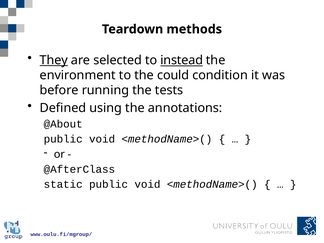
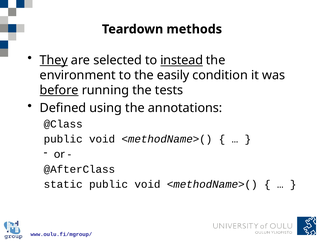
could: could -> easily
before underline: none -> present
@About: @About -> @Class
